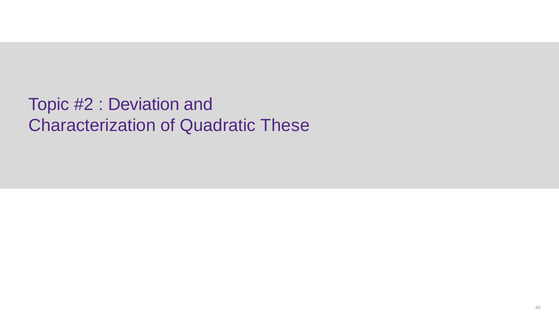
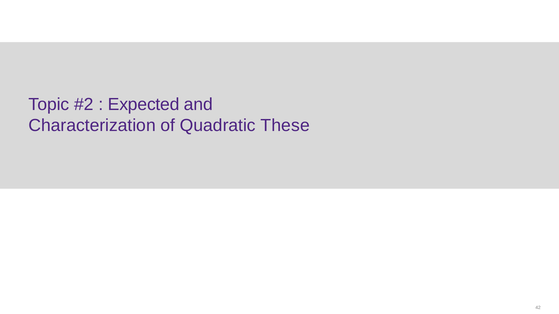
Deviation: Deviation -> Expected
